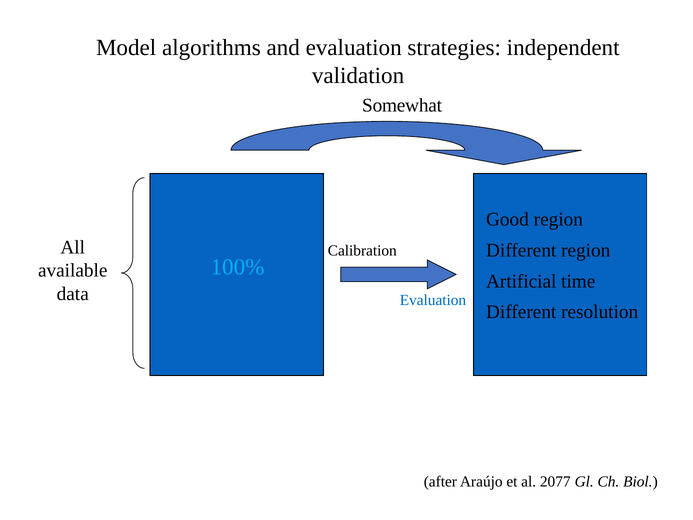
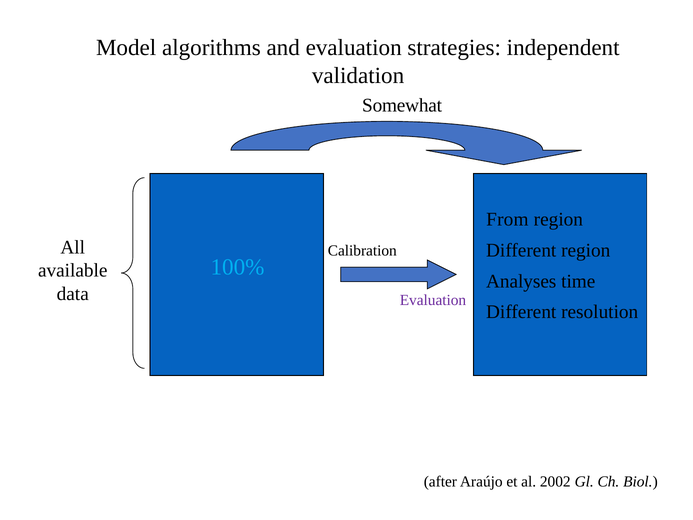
Good: Good -> From
Artificial: Artificial -> Analyses
Evaluation at (433, 300) colour: blue -> purple
2077: 2077 -> 2002
